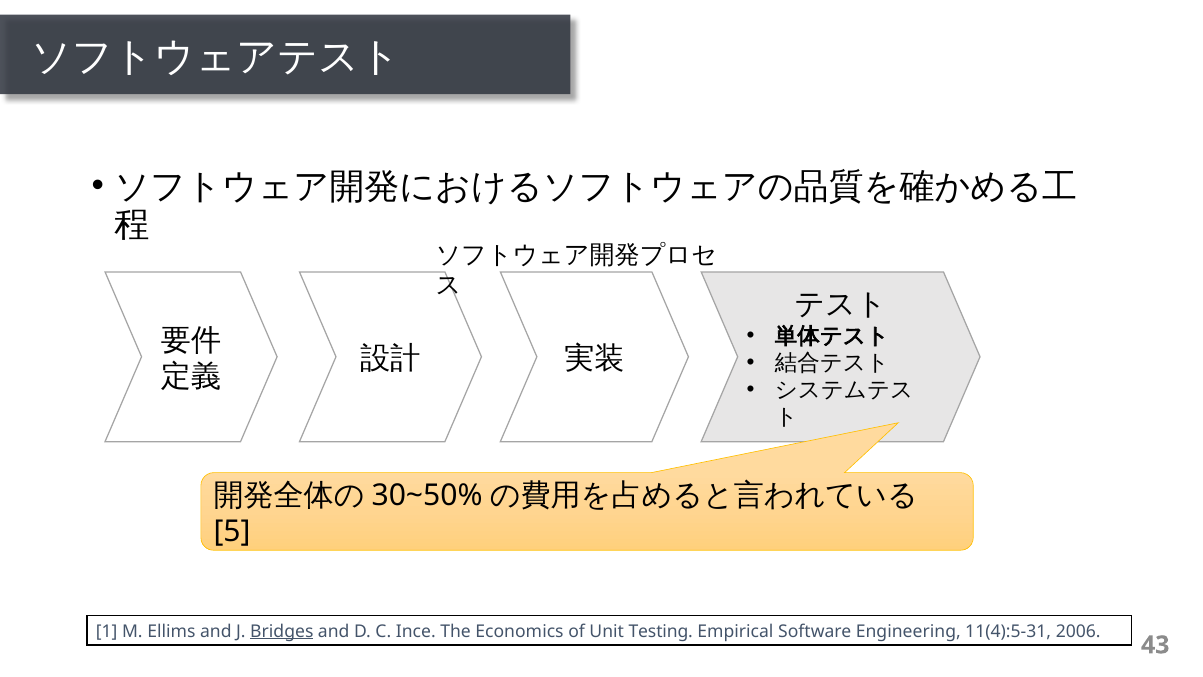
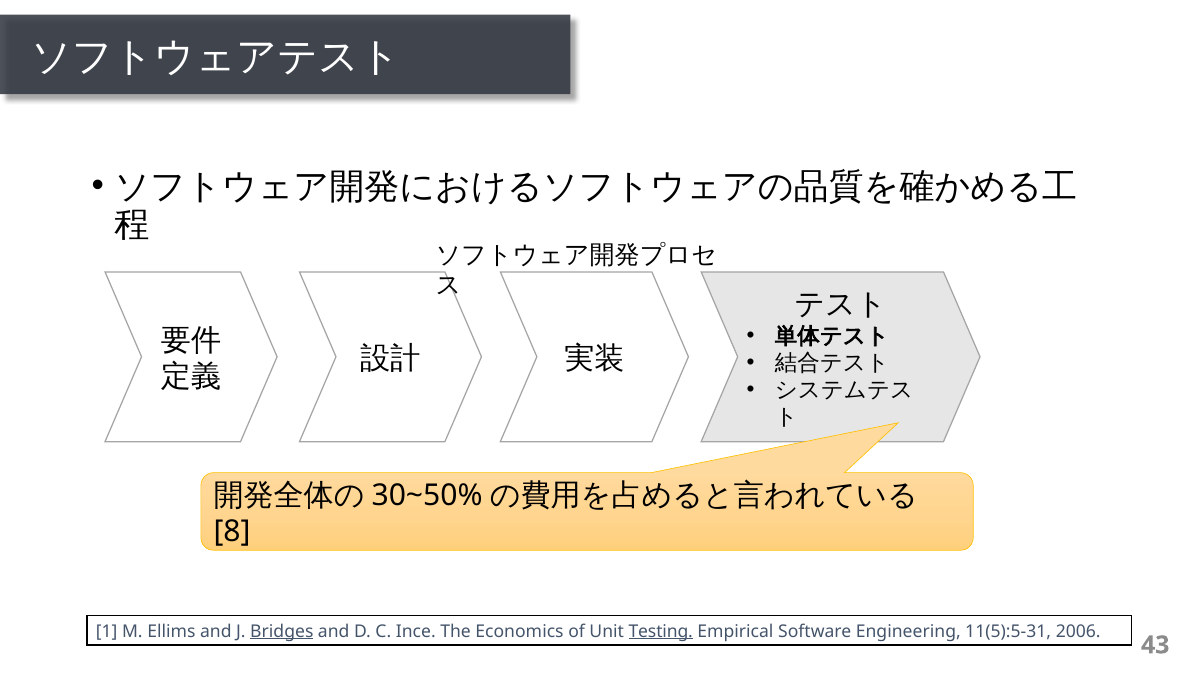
5: 5 -> 8
Testing underline: none -> present
11(4):5-31: 11(4):5-31 -> 11(5):5-31
